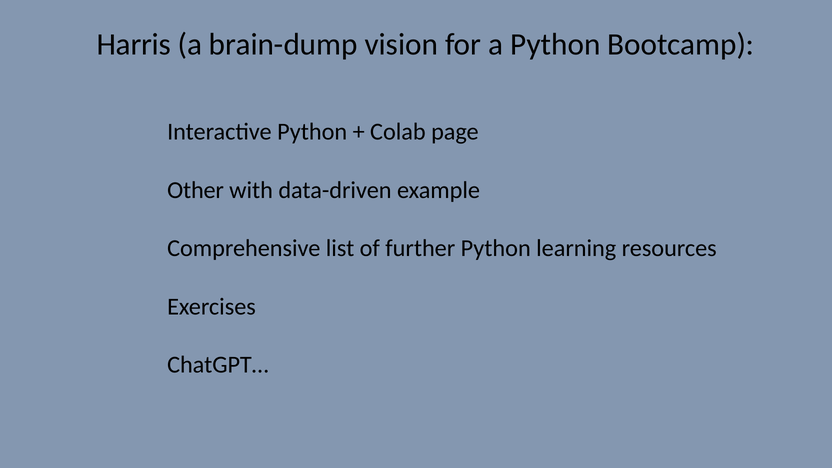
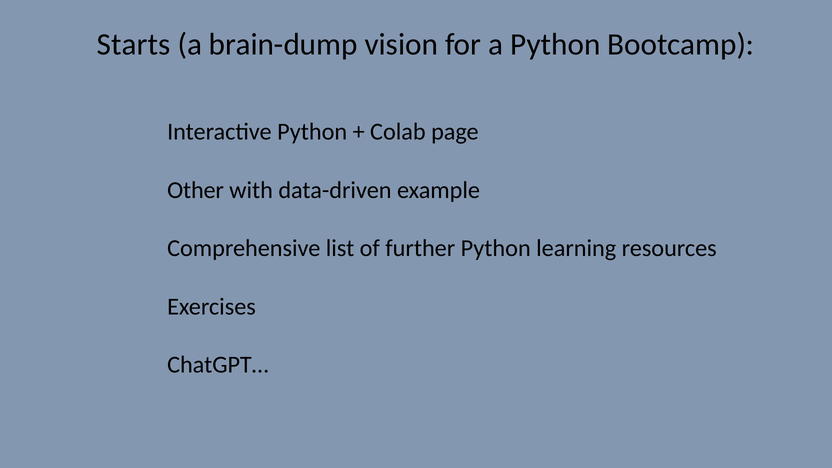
Harris: Harris -> Starts
